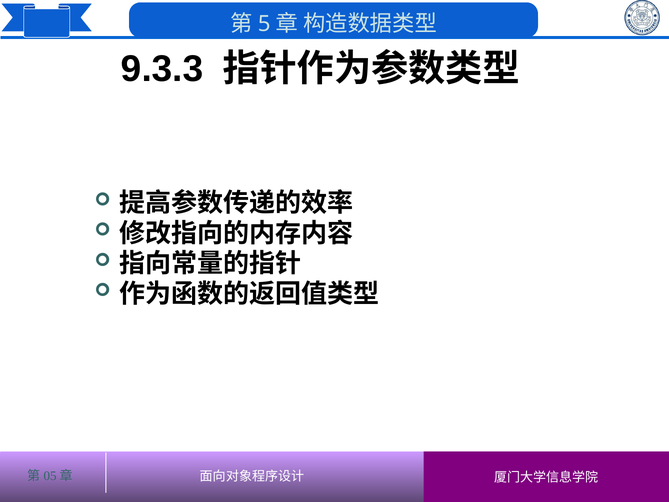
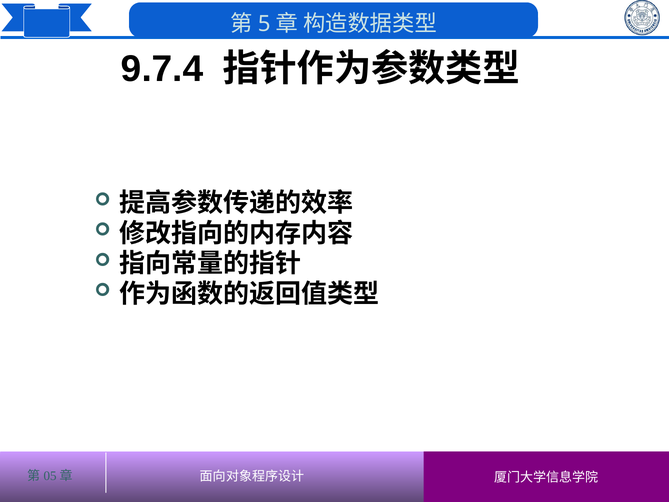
9.3.3: 9.3.3 -> 9.7.4
